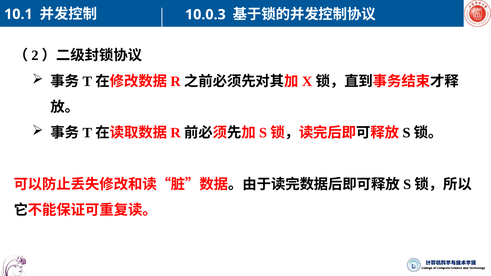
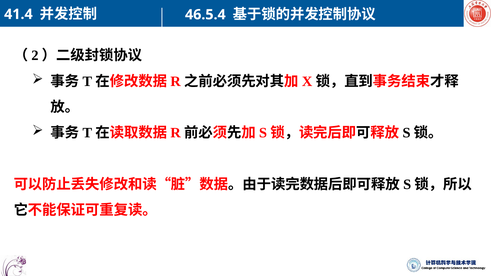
10.1: 10.1 -> 41.4
10.0.3: 10.0.3 -> 46.5.4
